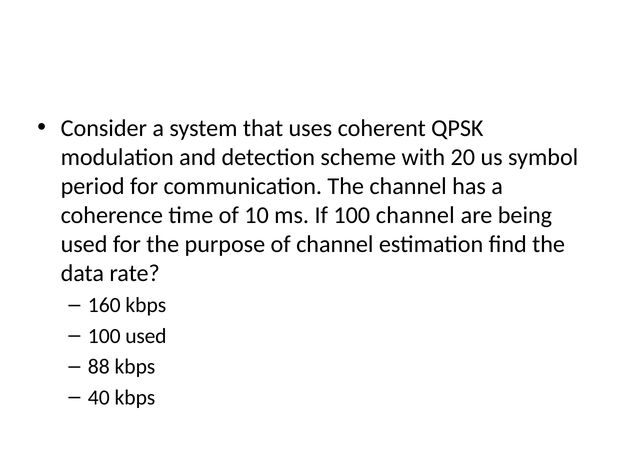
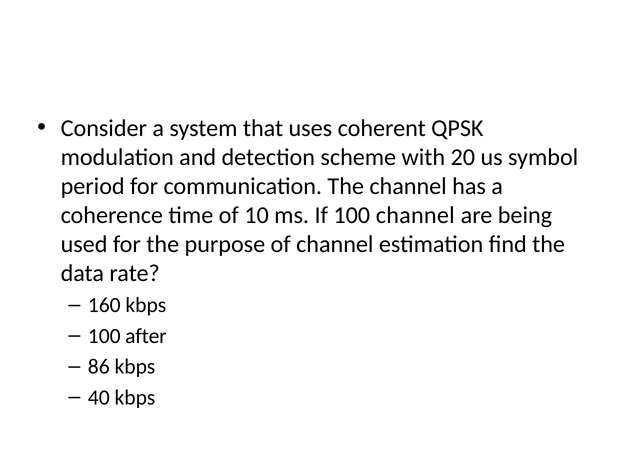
100 used: used -> after
88: 88 -> 86
